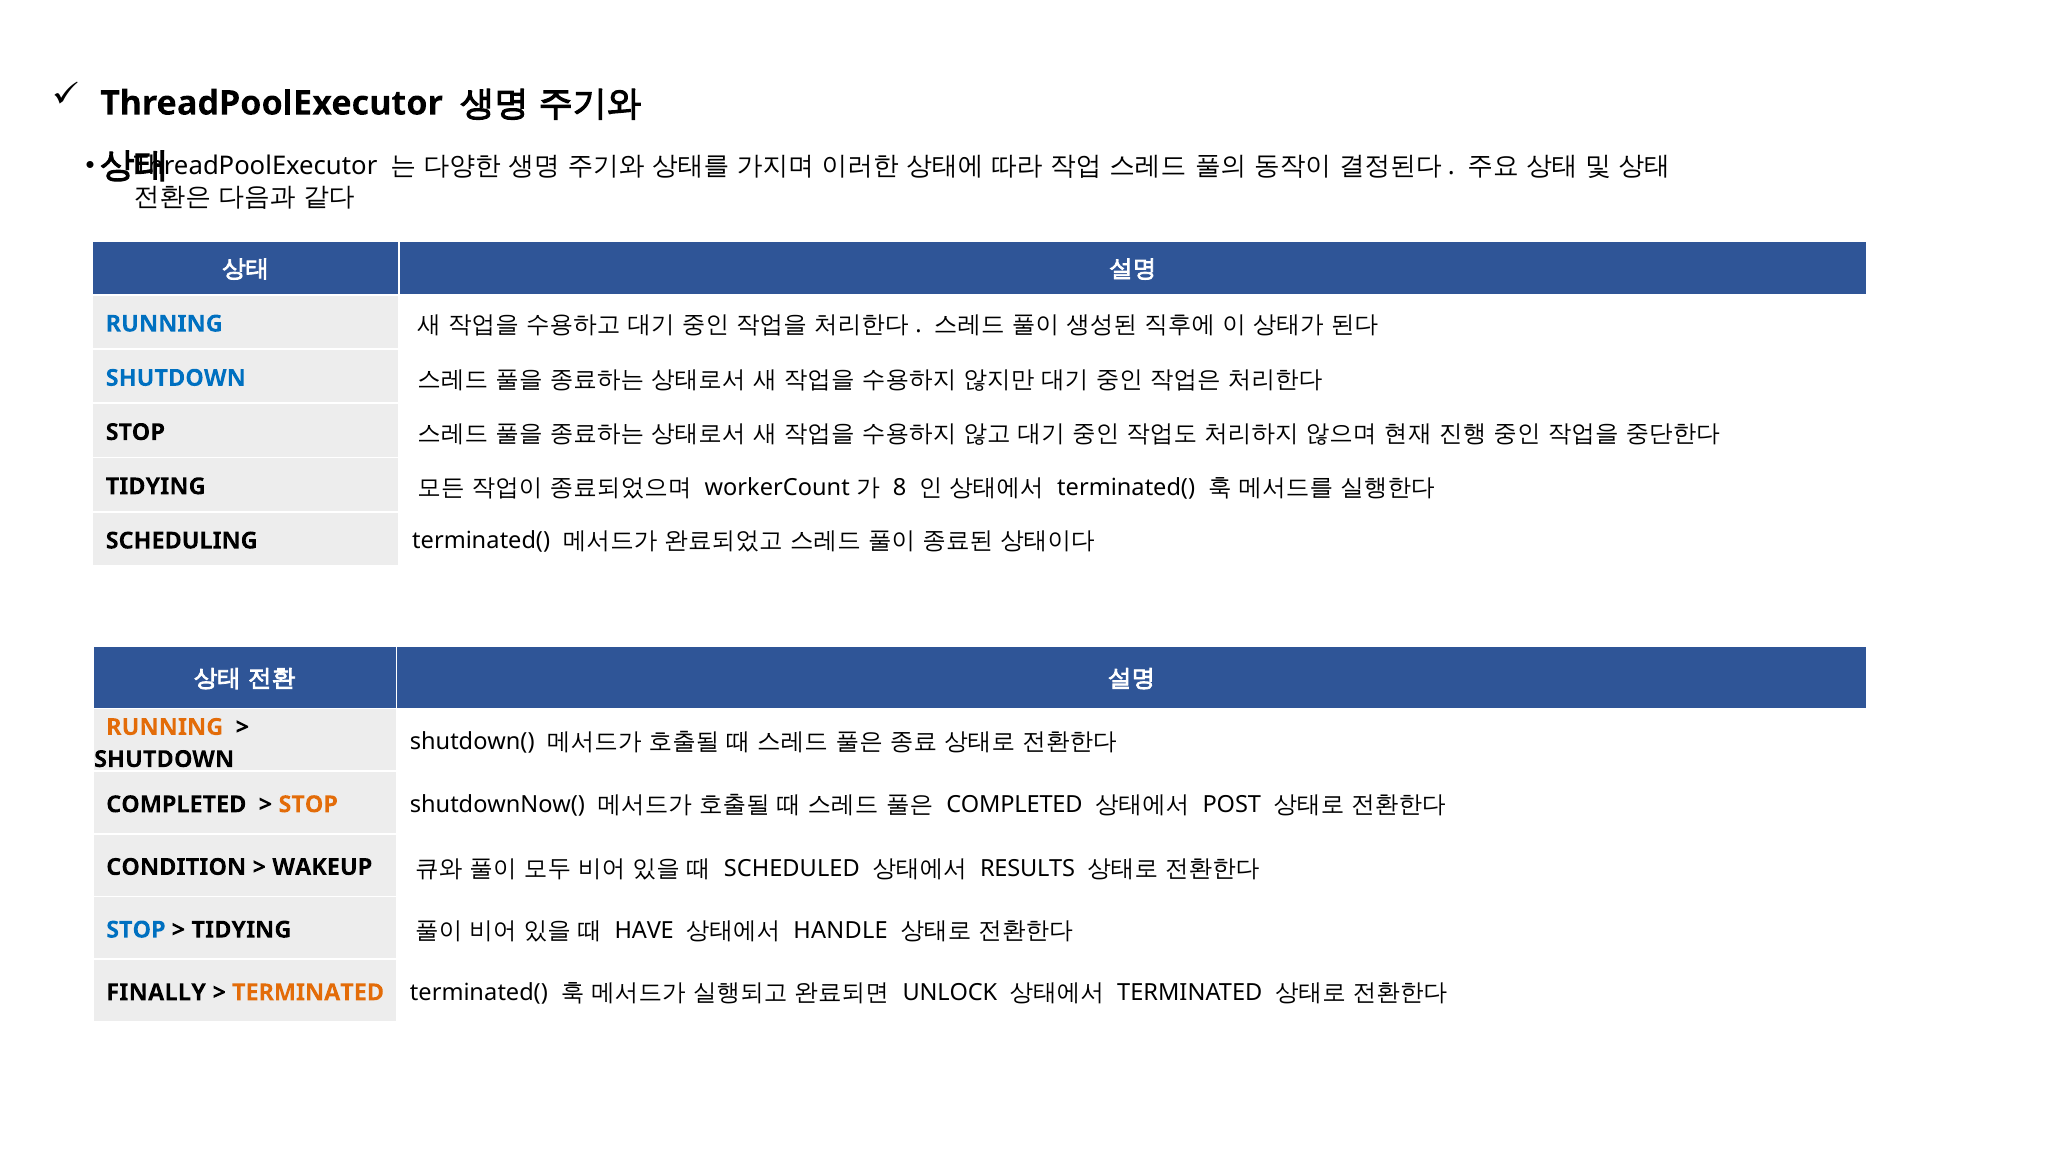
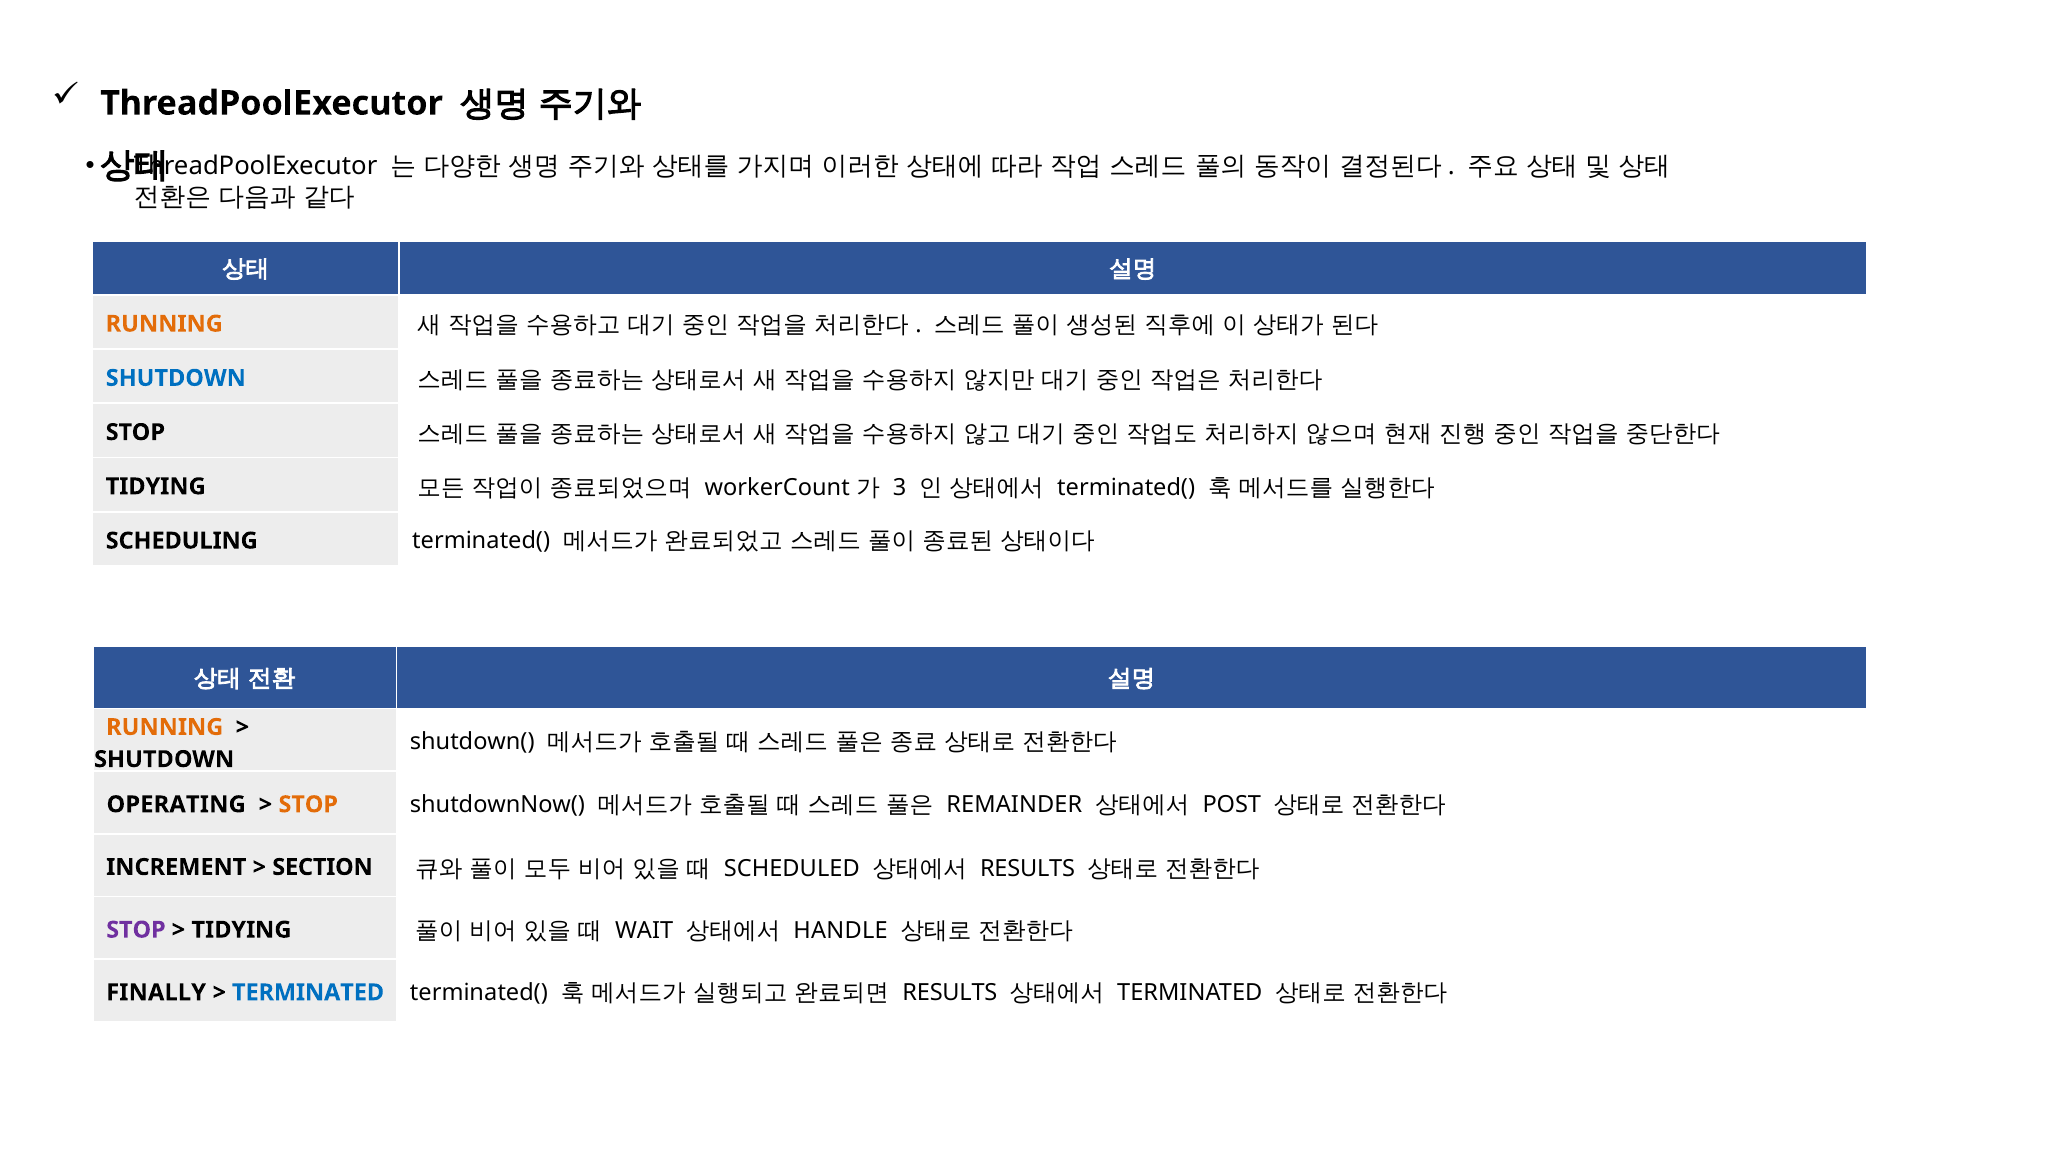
RUNNING at (164, 324) colour: blue -> orange
8: 8 -> 3
COMPLETED at (176, 805): COMPLETED -> OPERATING
COMPLETED at (1014, 805): COMPLETED -> REMAINDER
CONDITION: CONDITION -> INCREMENT
WAKEUP: WAKEUP -> SECTION
STOP at (136, 930) colour: blue -> purple
HAVE: HAVE -> WAIT
TERMINATED at (308, 993) colour: orange -> blue
UNLOCK at (950, 993): UNLOCK -> RESULTS
